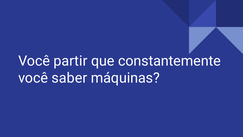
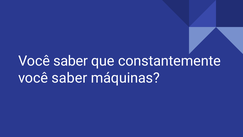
partir at (70, 61): partir -> saber
